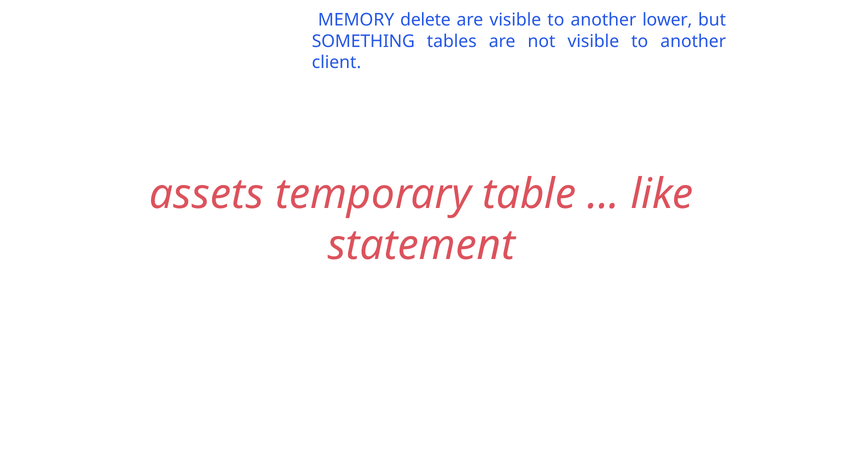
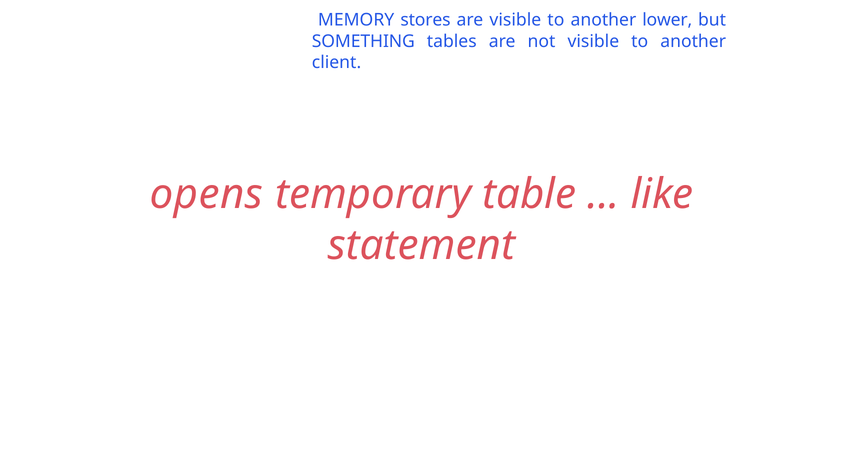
delete: delete -> stores
assets: assets -> opens
